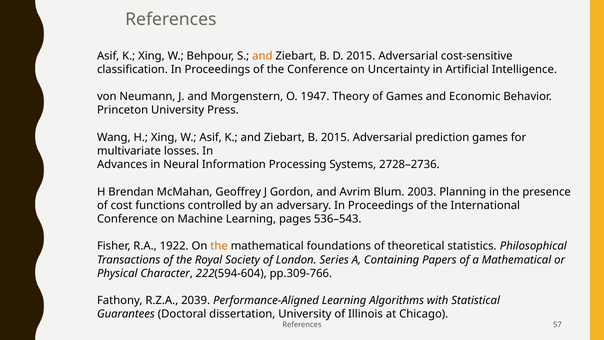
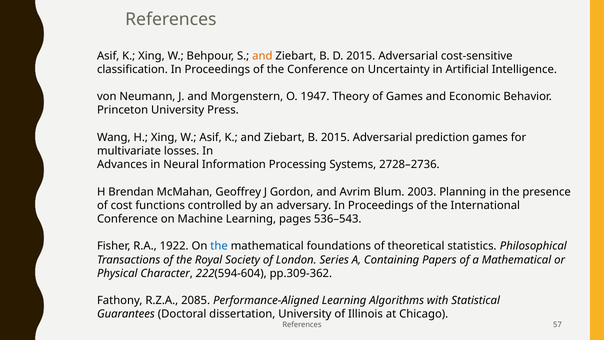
the at (219, 246) colour: orange -> blue
pp.309-766: pp.309-766 -> pp.309-362
2039: 2039 -> 2085
